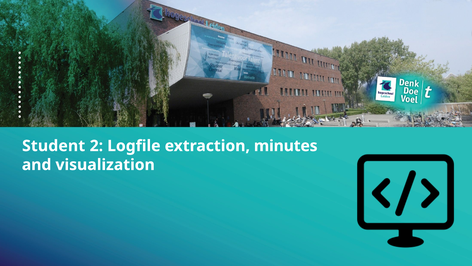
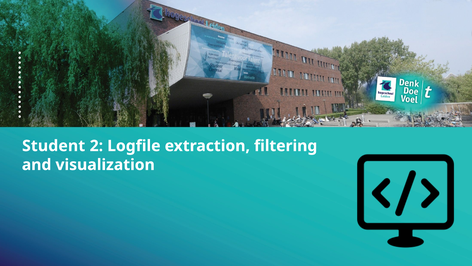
minutes: minutes -> filtering
